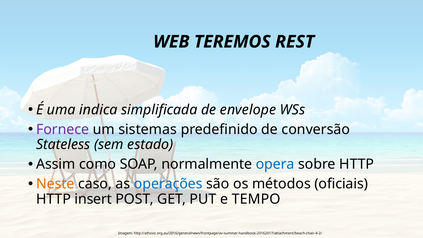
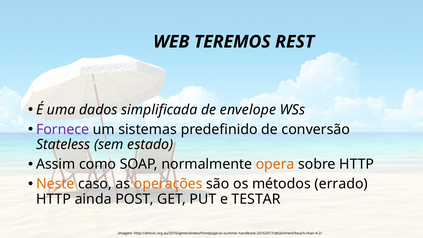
indica: indica -> dados
opera colour: blue -> orange
operações colour: blue -> orange
oficiais: oficiais -> errado
insert: insert -> ainda
TEMPO: TEMPO -> TESTAR
